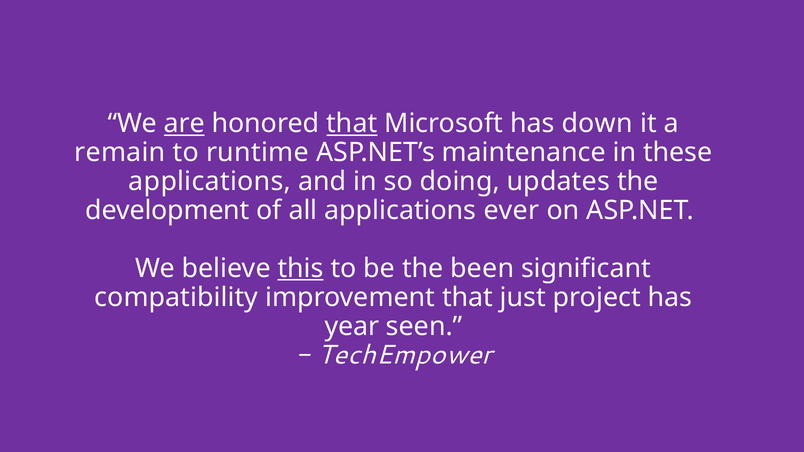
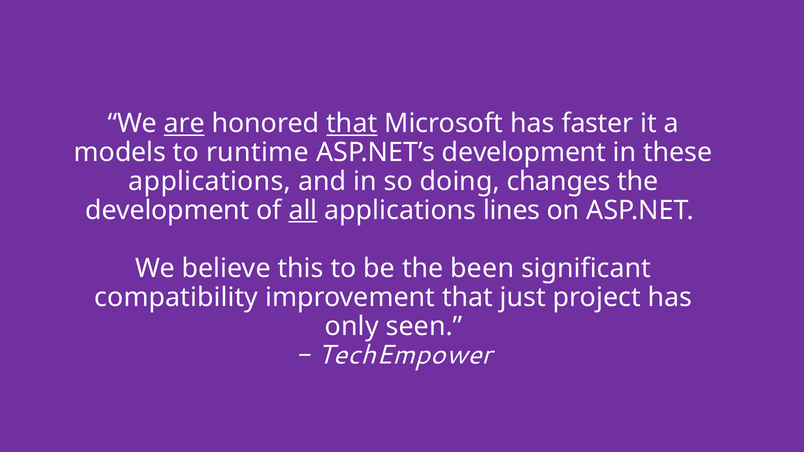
down: down -> faster
remain: remain -> models
ASP.NET’s maintenance: maintenance -> development
updates: updates -> changes
all underline: none -> present
ever: ever -> lines
this underline: present -> none
year: year -> only
